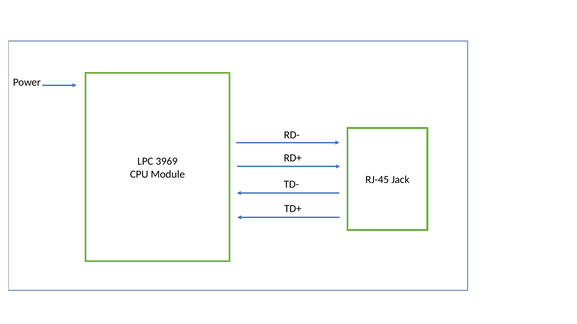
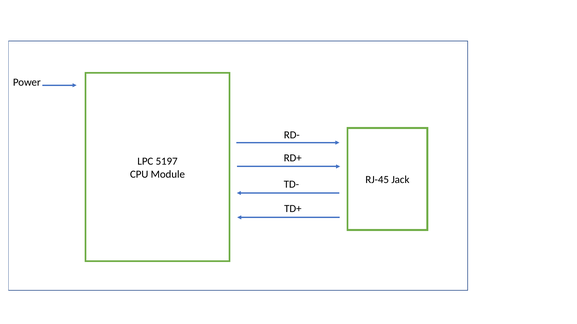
3969: 3969 -> 5197
